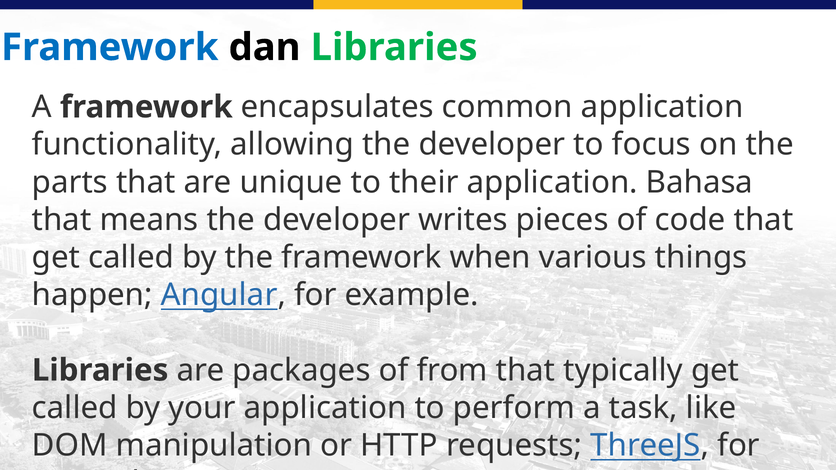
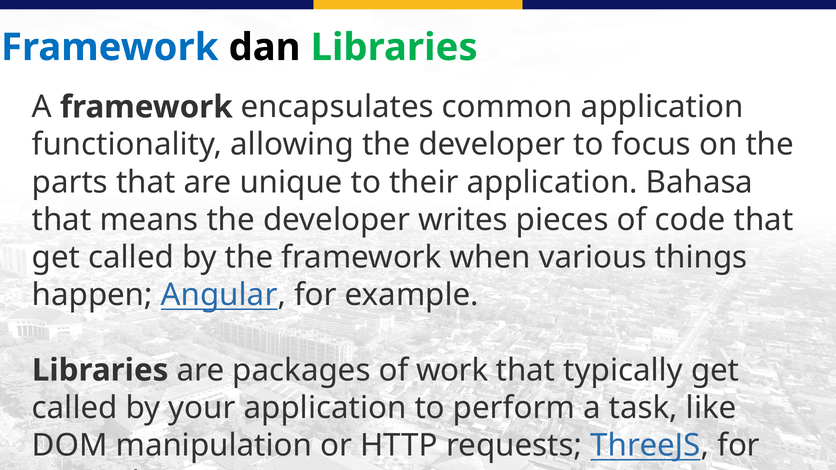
from: from -> work
